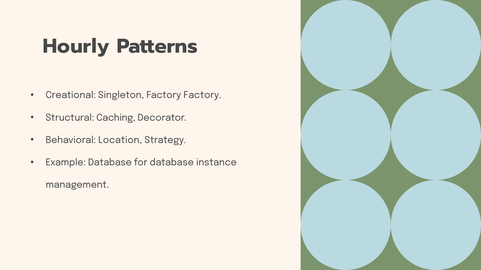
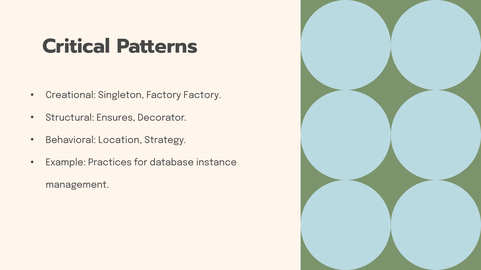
Hourly: Hourly -> Critical
Caching: Caching -> Ensures
Example Database: Database -> Practices
